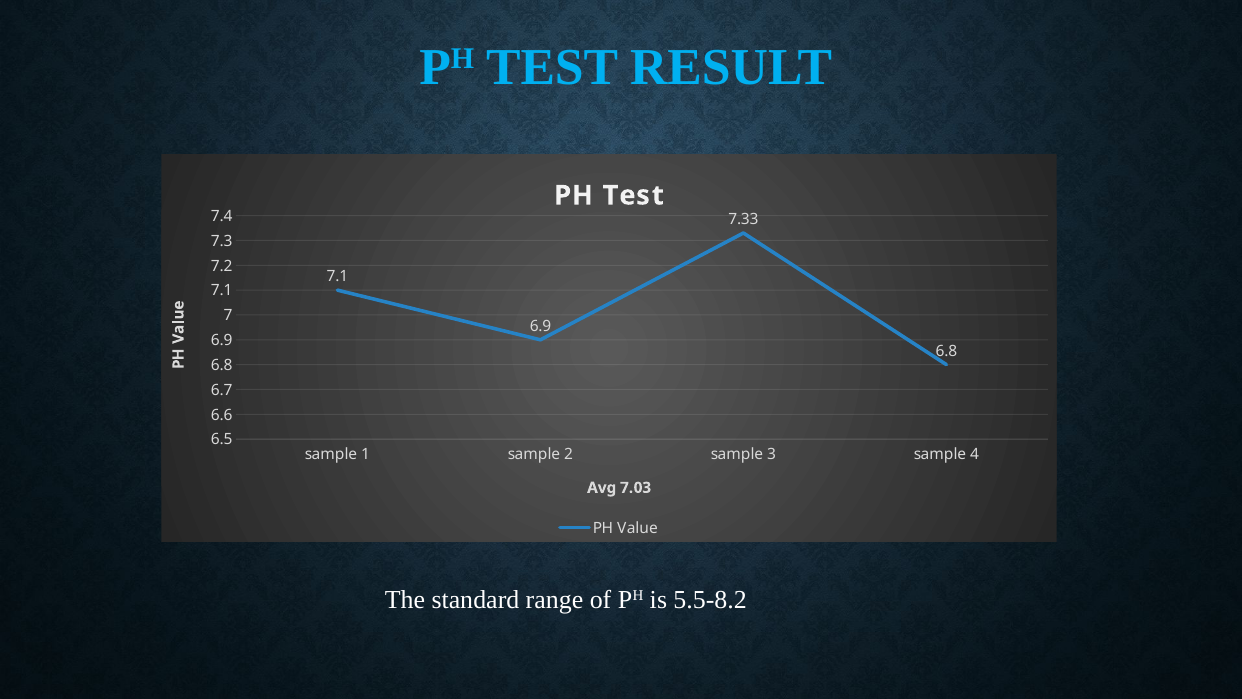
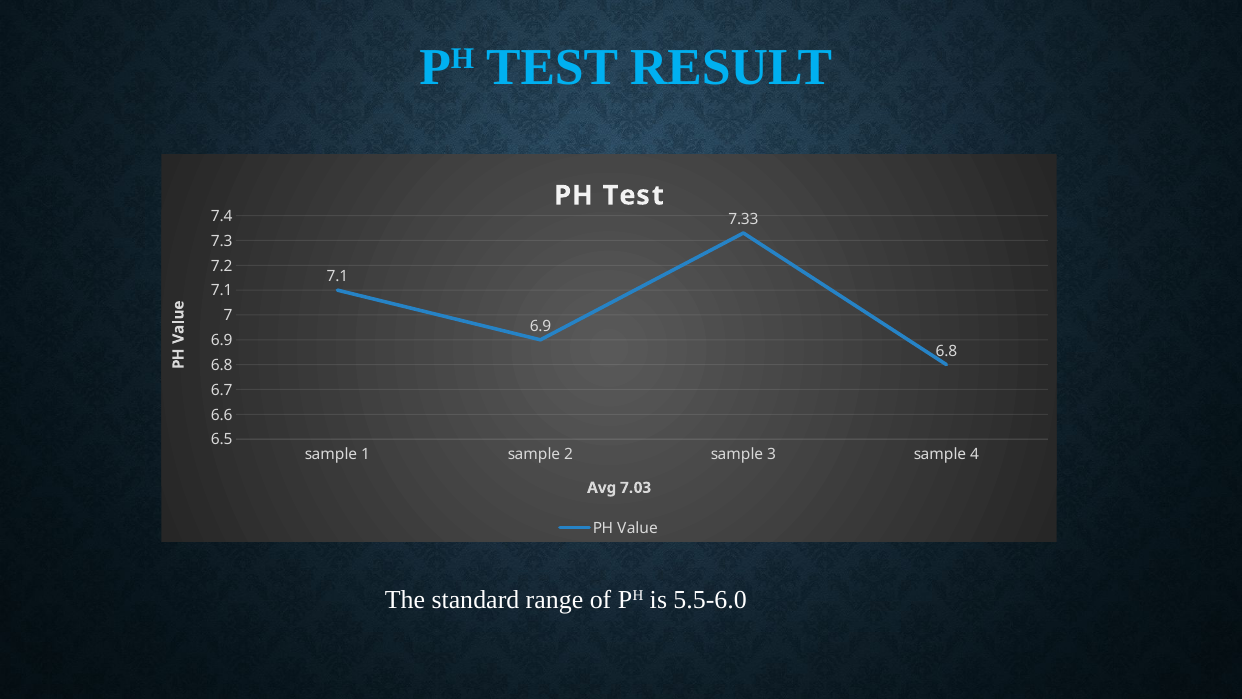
5.5-8.2: 5.5-8.2 -> 5.5-6.0
